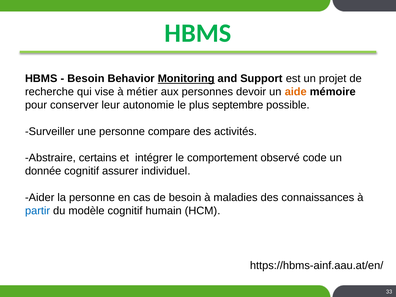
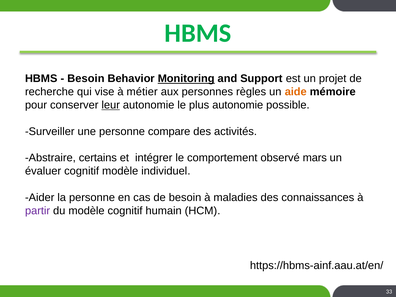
devoir: devoir -> règles
leur underline: none -> present
plus septembre: septembre -> autonomie
code: code -> mars
donnée: donnée -> évaluer
cognitif assurer: assurer -> modèle
partir colour: blue -> purple
